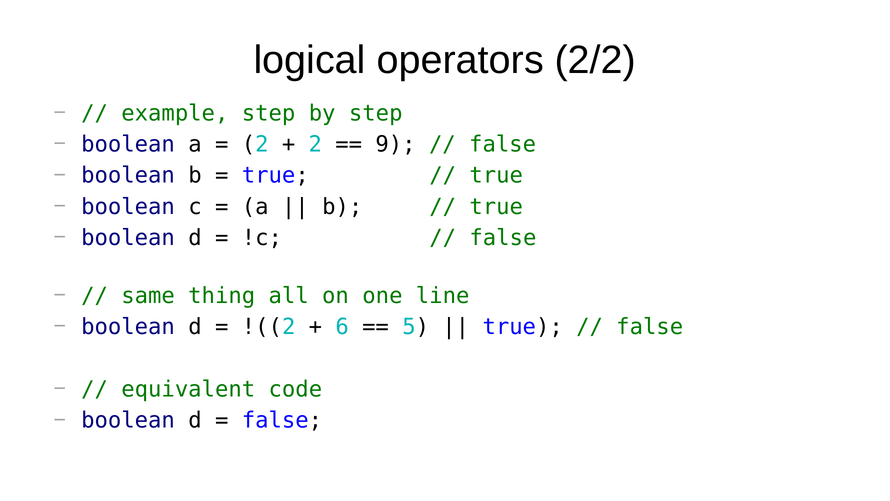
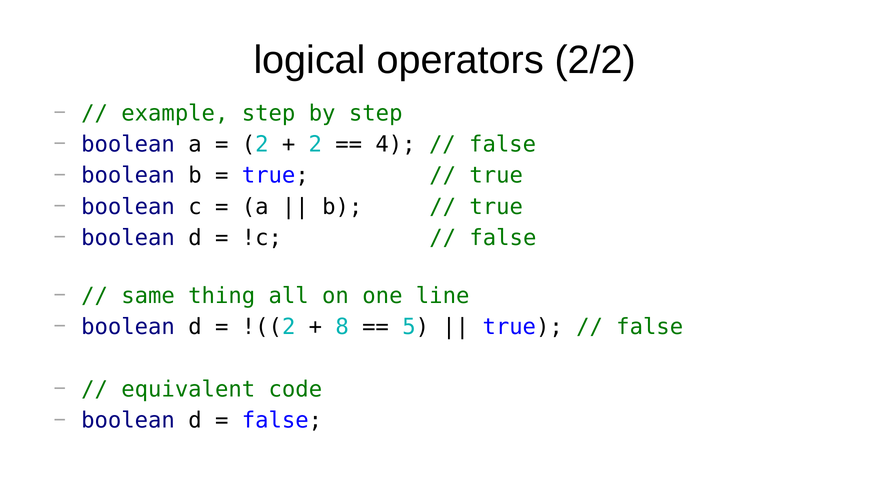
9: 9 -> 4
6: 6 -> 8
